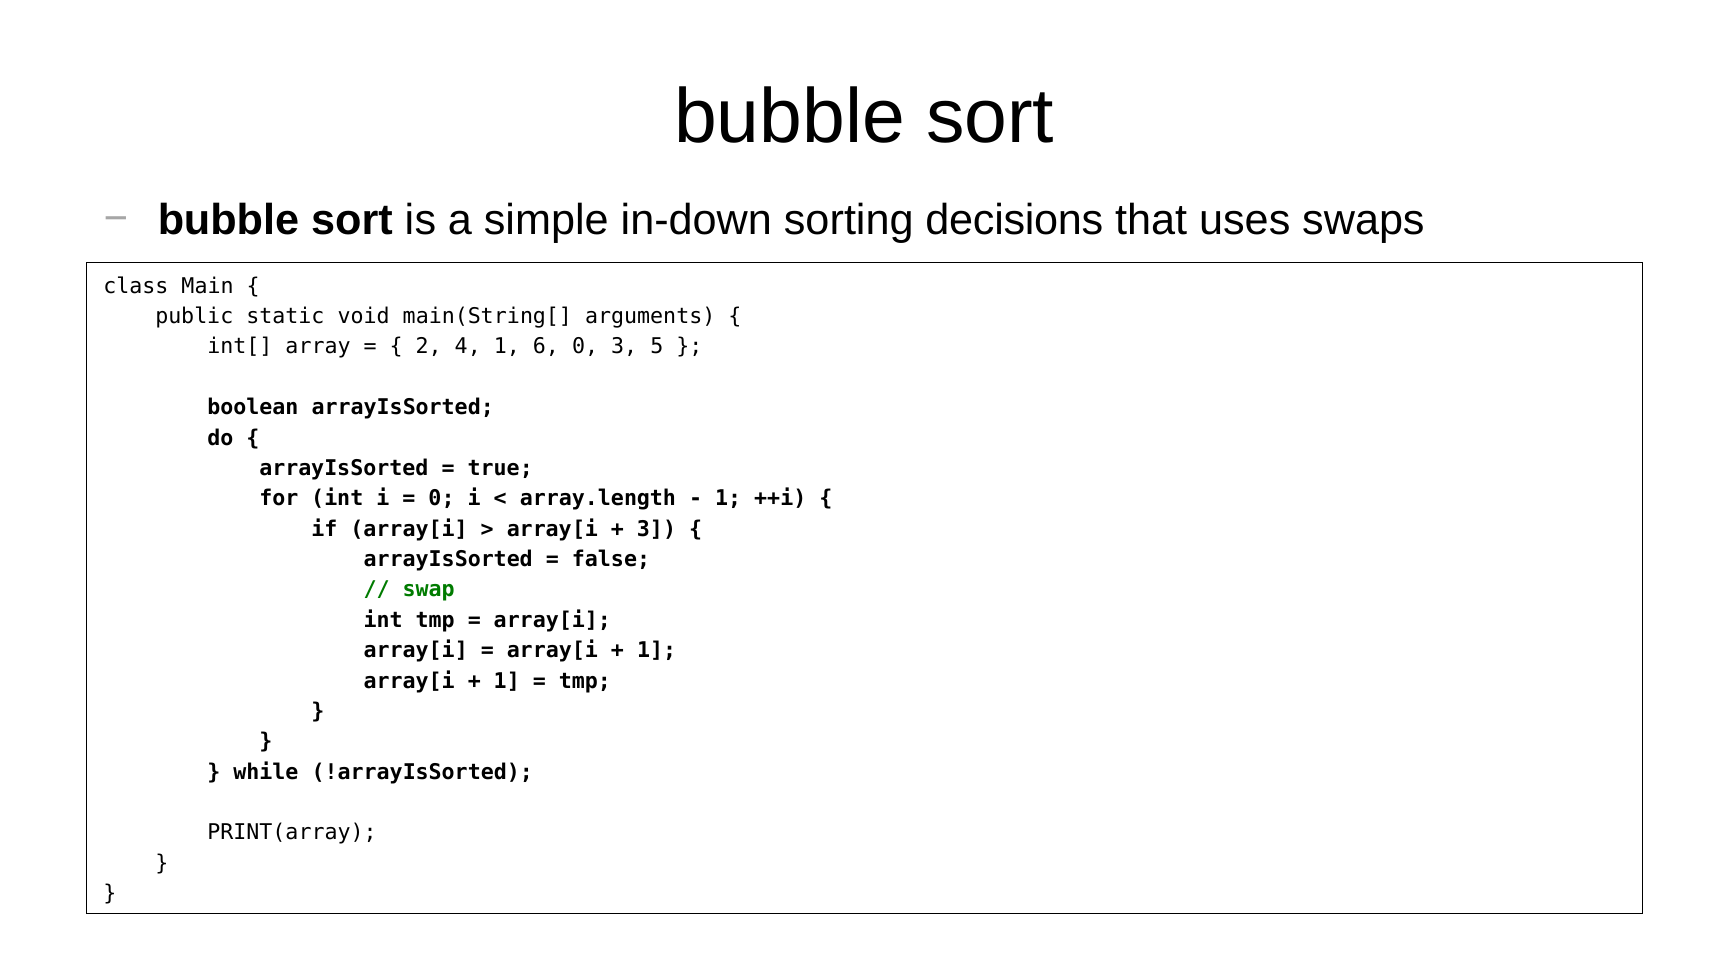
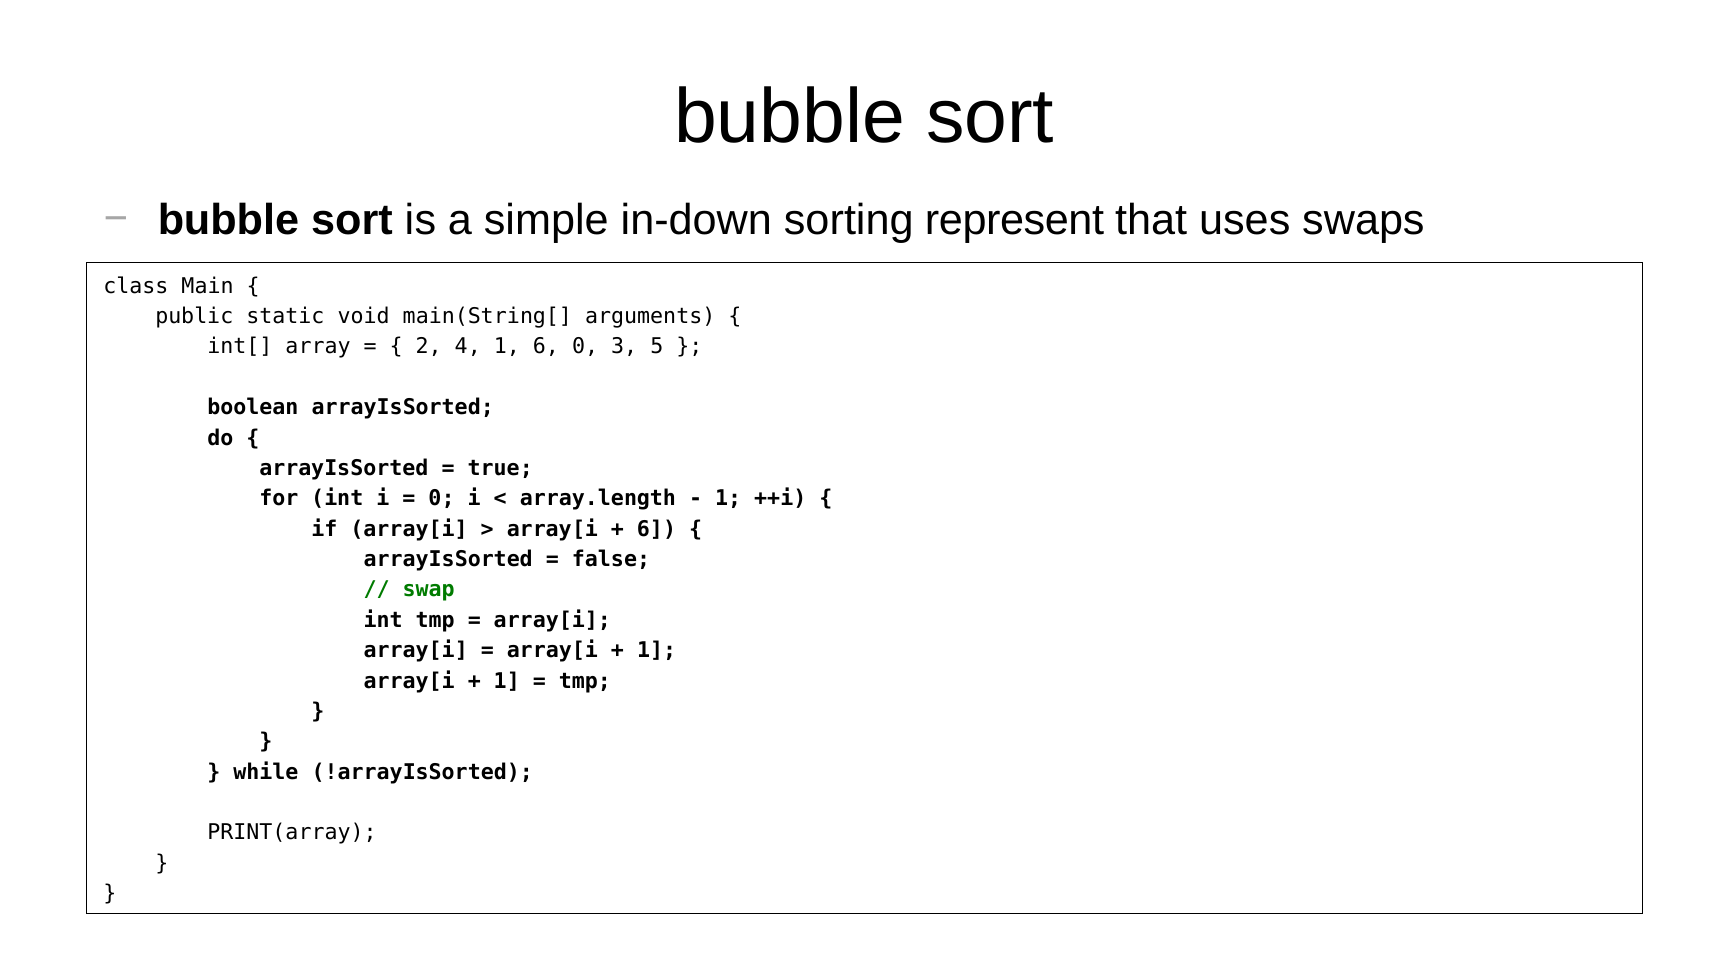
decisions: decisions -> represent
3 at (656, 529): 3 -> 6
